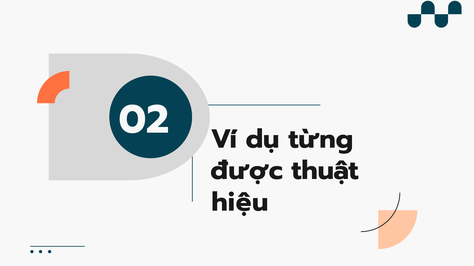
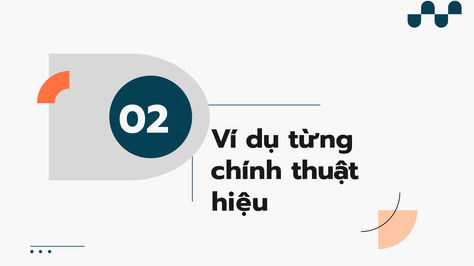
được: được -> chính
